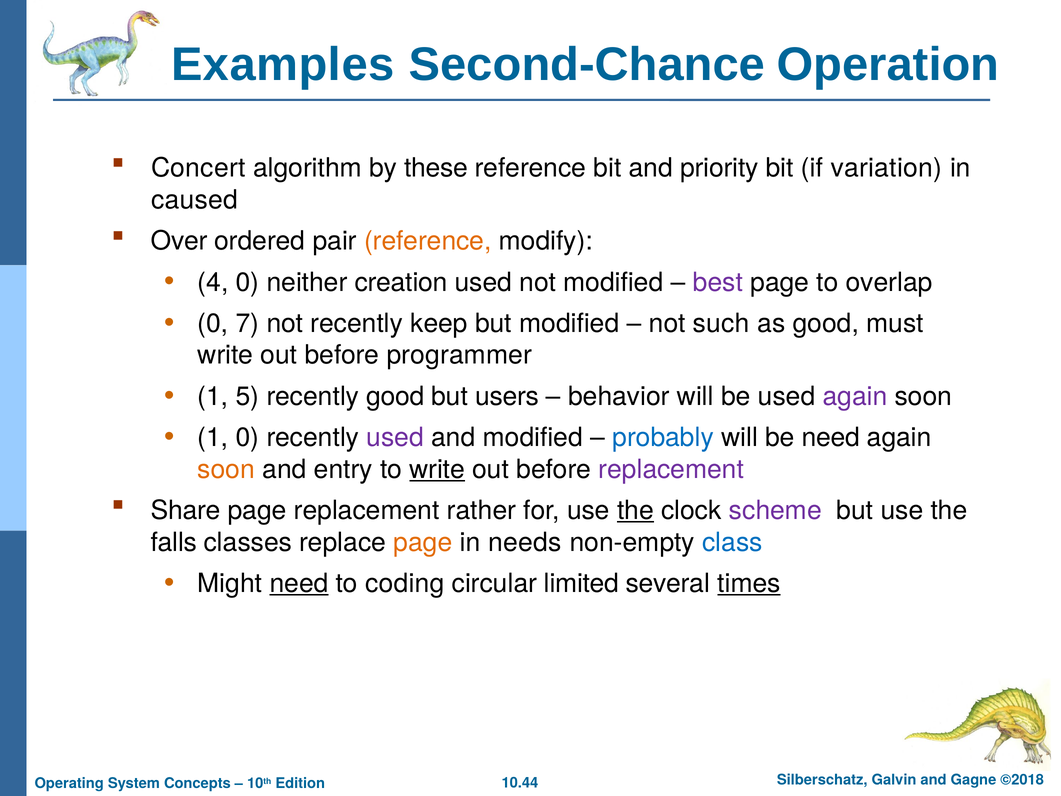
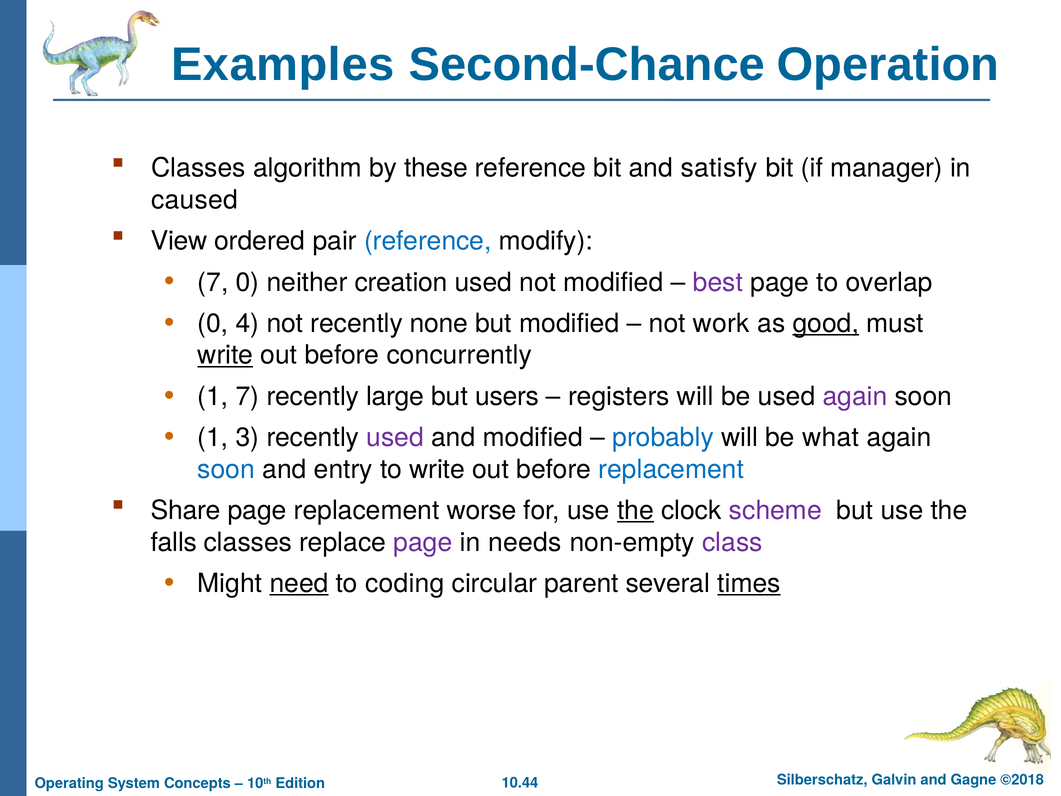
Concert at (198, 168): Concert -> Classes
priority: priority -> satisfy
variation: variation -> manager
Over: Over -> View
reference at (428, 241) colour: orange -> blue
4 at (213, 282): 4 -> 7
7: 7 -> 4
keep: keep -> none
such: such -> work
good at (826, 323) underline: none -> present
write at (225, 355) underline: none -> present
programmer: programmer -> concurrently
1 5: 5 -> 7
recently good: good -> large
behavior: behavior -> registers
1 0: 0 -> 3
be need: need -> what
soon at (226, 469) colour: orange -> blue
write at (437, 469) underline: present -> none
replacement at (671, 469) colour: purple -> blue
rather: rather -> worse
page at (423, 542) colour: orange -> purple
class colour: blue -> purple
limited: limited -> parent
